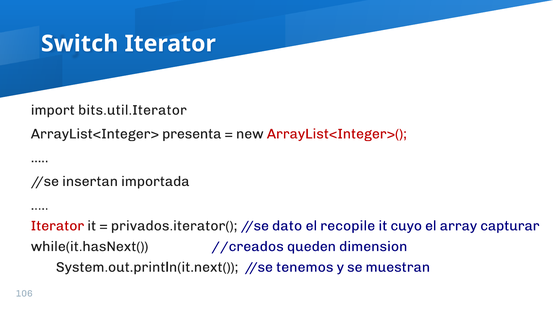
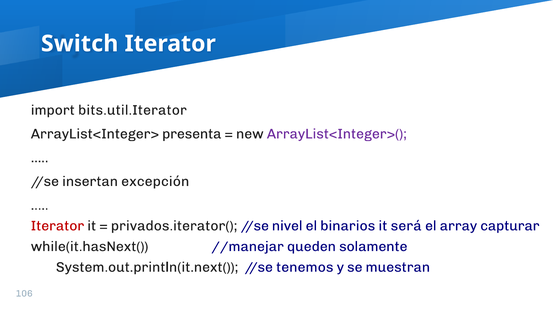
ArrayList<Integer>( colour: red -> purple
importada: importada -> excepción
dato: dato -> nivel
recopile: recopile -> binarios
cuyo: cuyo -> será
//creados: //creados -> //manejar
dimension: dimension -> solamente
